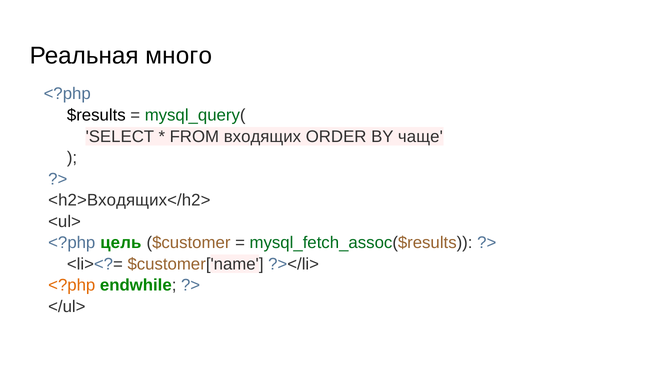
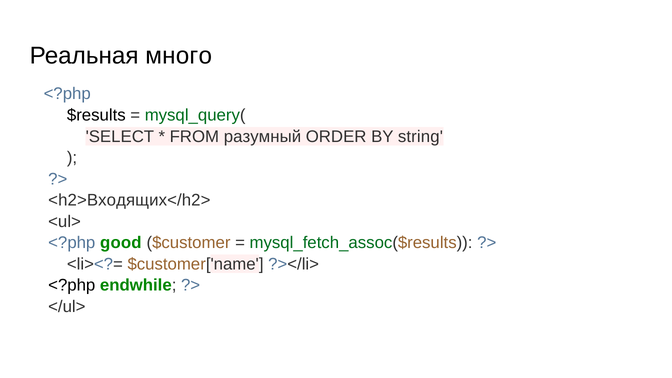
входящих: входящих -> разумный
чаще: чаще -> string
цель: цель -> good
<?php at (72, 285) colour: orange -> black
